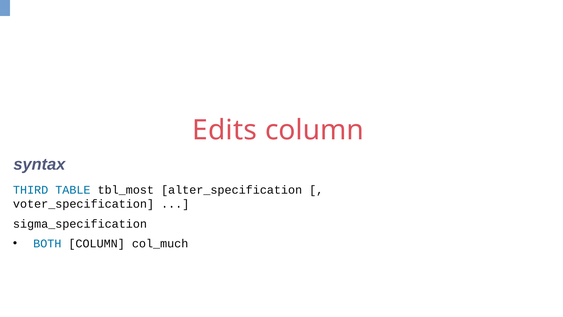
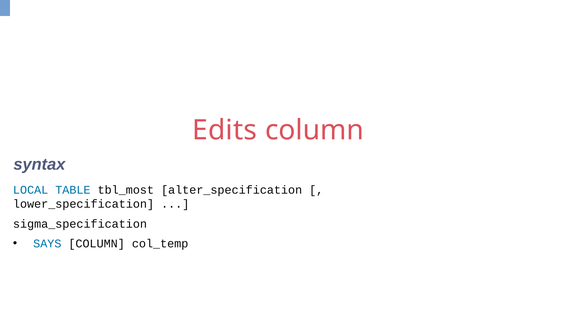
THIRD: THIRD -> LOCAL
voter_specification: voter_specification -> lower_specification
BOTH: BOTH -> SAYS
col_much: col_much -> col_temp
